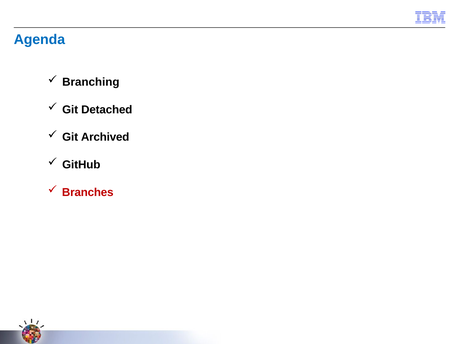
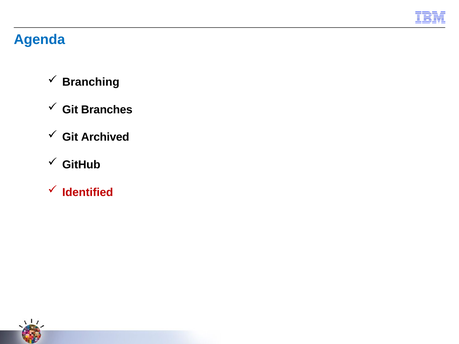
Detached: Detached -> Branches
Branches: Branches -> Identified
